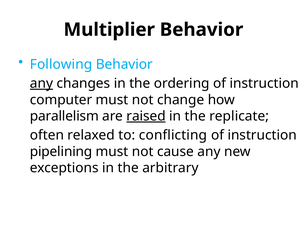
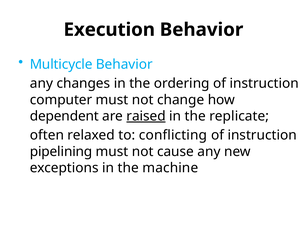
Multiplier: Multiplier -> Execution
Following: Following -> Multicycle
any at (41, 84) underline: present -> none
parallelism: parallelism -> dependent
arbitrary: arbitrary -> machine
